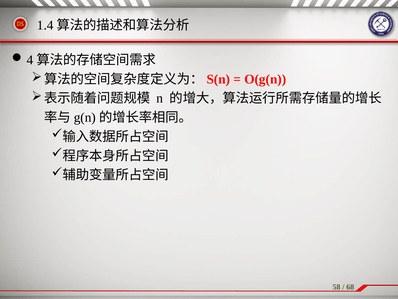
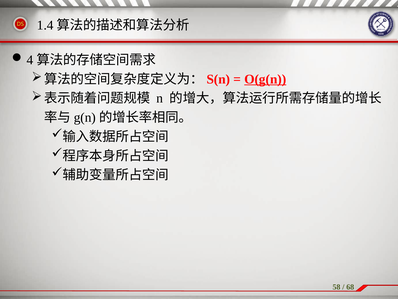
O(g(n underline: none -> present
